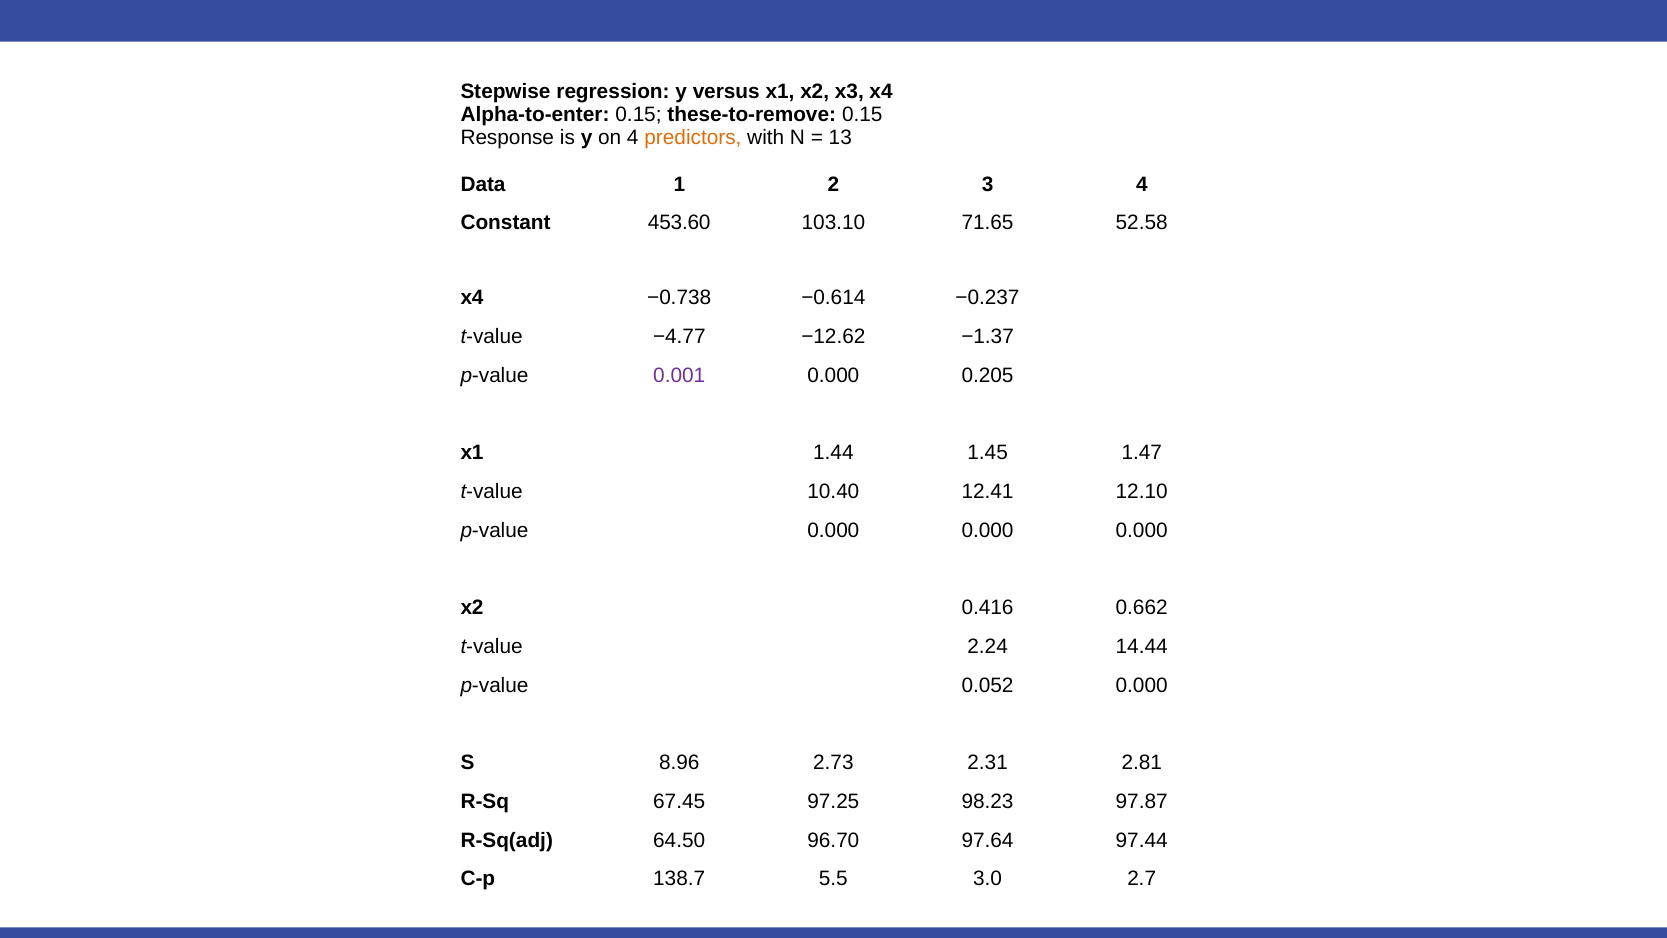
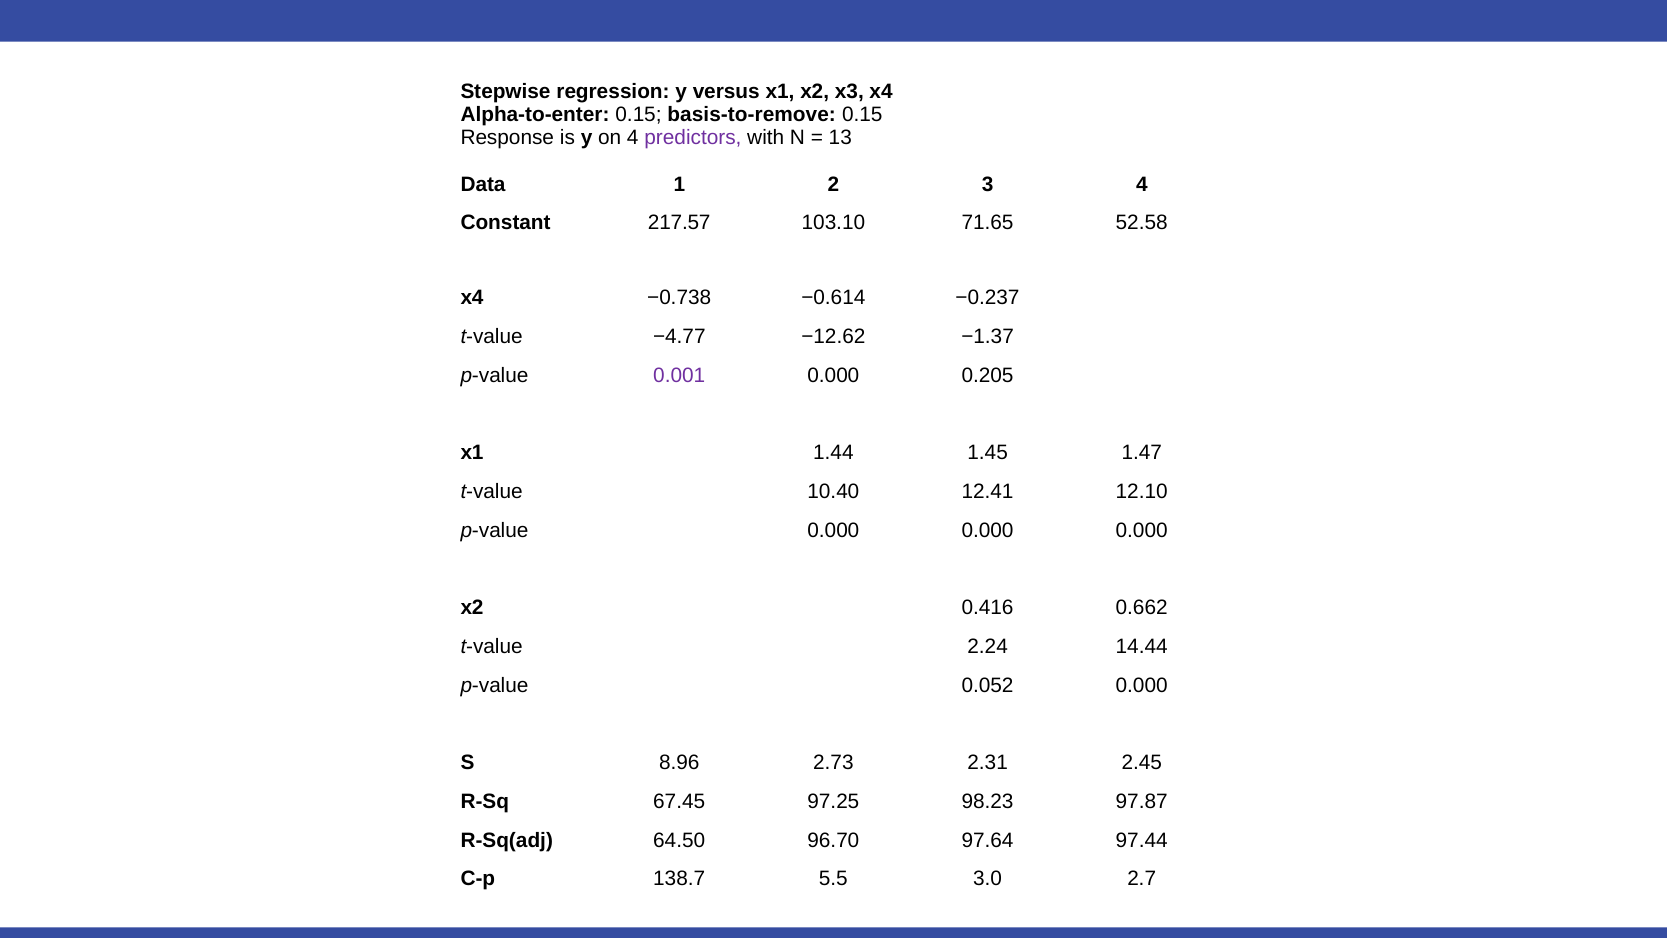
these-to-remove: these-to-remove -> basis-to-remove
predictors colour: orange -> purple
453.60: 453.60 -> 217.57
2.81: 2.81 -> 2.45
